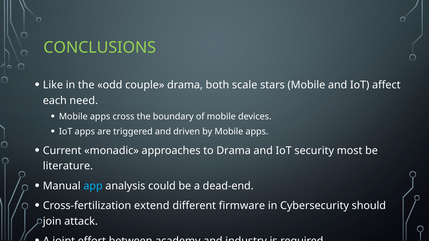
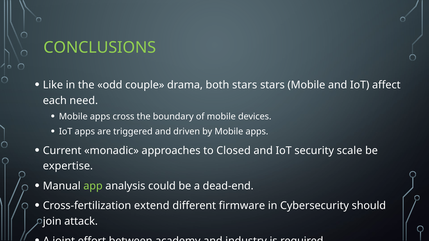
both scale: scale -> stars
to Drama: Drama -> Closed
most: most -> scale
literature: literature -> expertise
app colour: light blue -> light green
